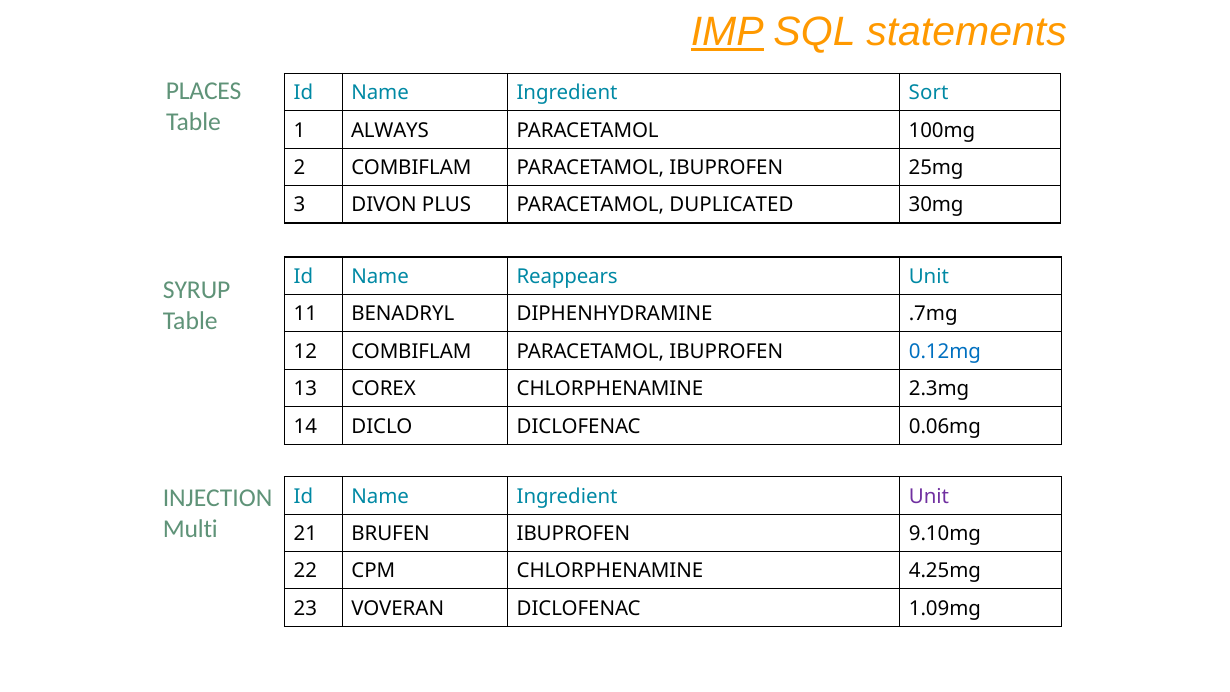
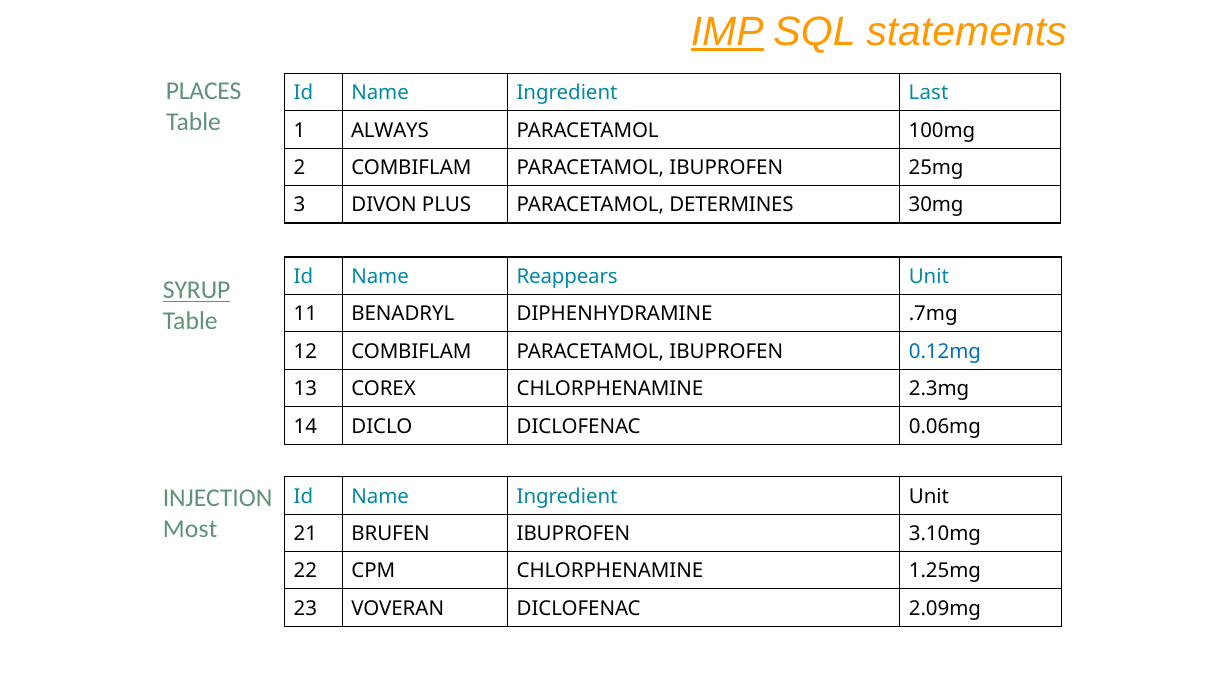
Sort: Sort -> Last
DUPLICATED: DUPLICATED -> DETERMINES
SYRUP underline: none -> present
Unit at (929, 496) colour: purple -> black
Multi: Multi -> Most
9.10mg: 9.10mg -> 3.10mg
4.25mg: 4.25mg -> 1.25mg
1.09mg: 1.09mg -> 2.09mg
